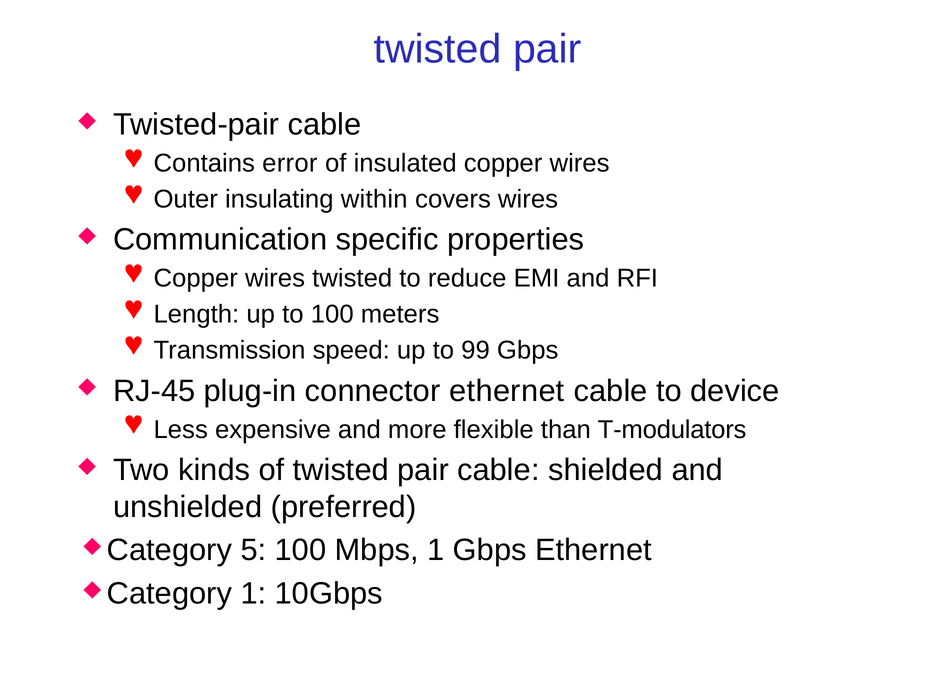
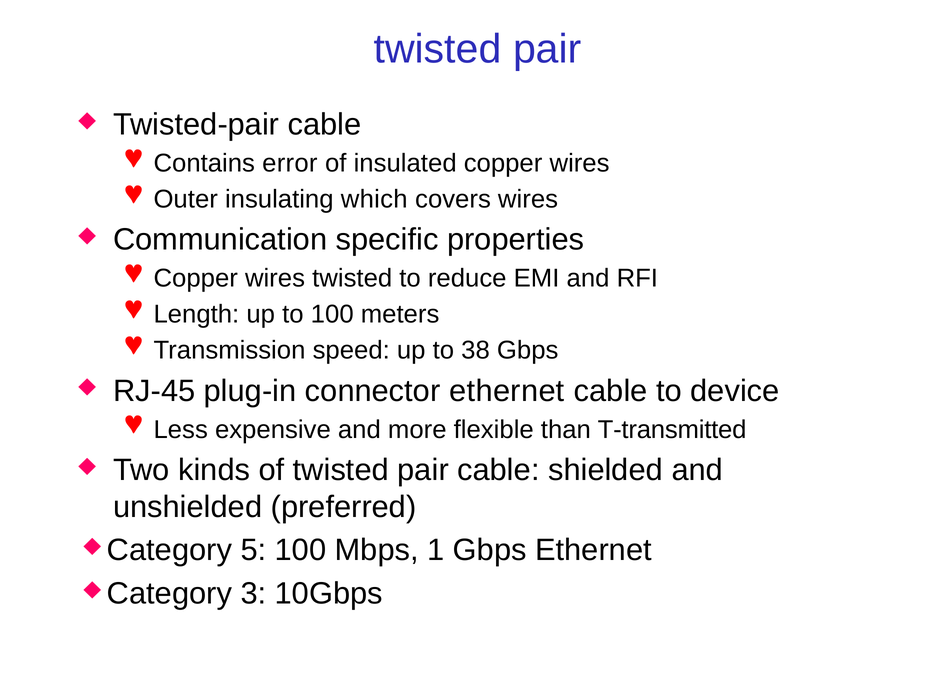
within: within -> which
99: 99 -> 38
T-modulators: T-modulators -> T-transmitted
1 at (253, 593): 1 -> 3
